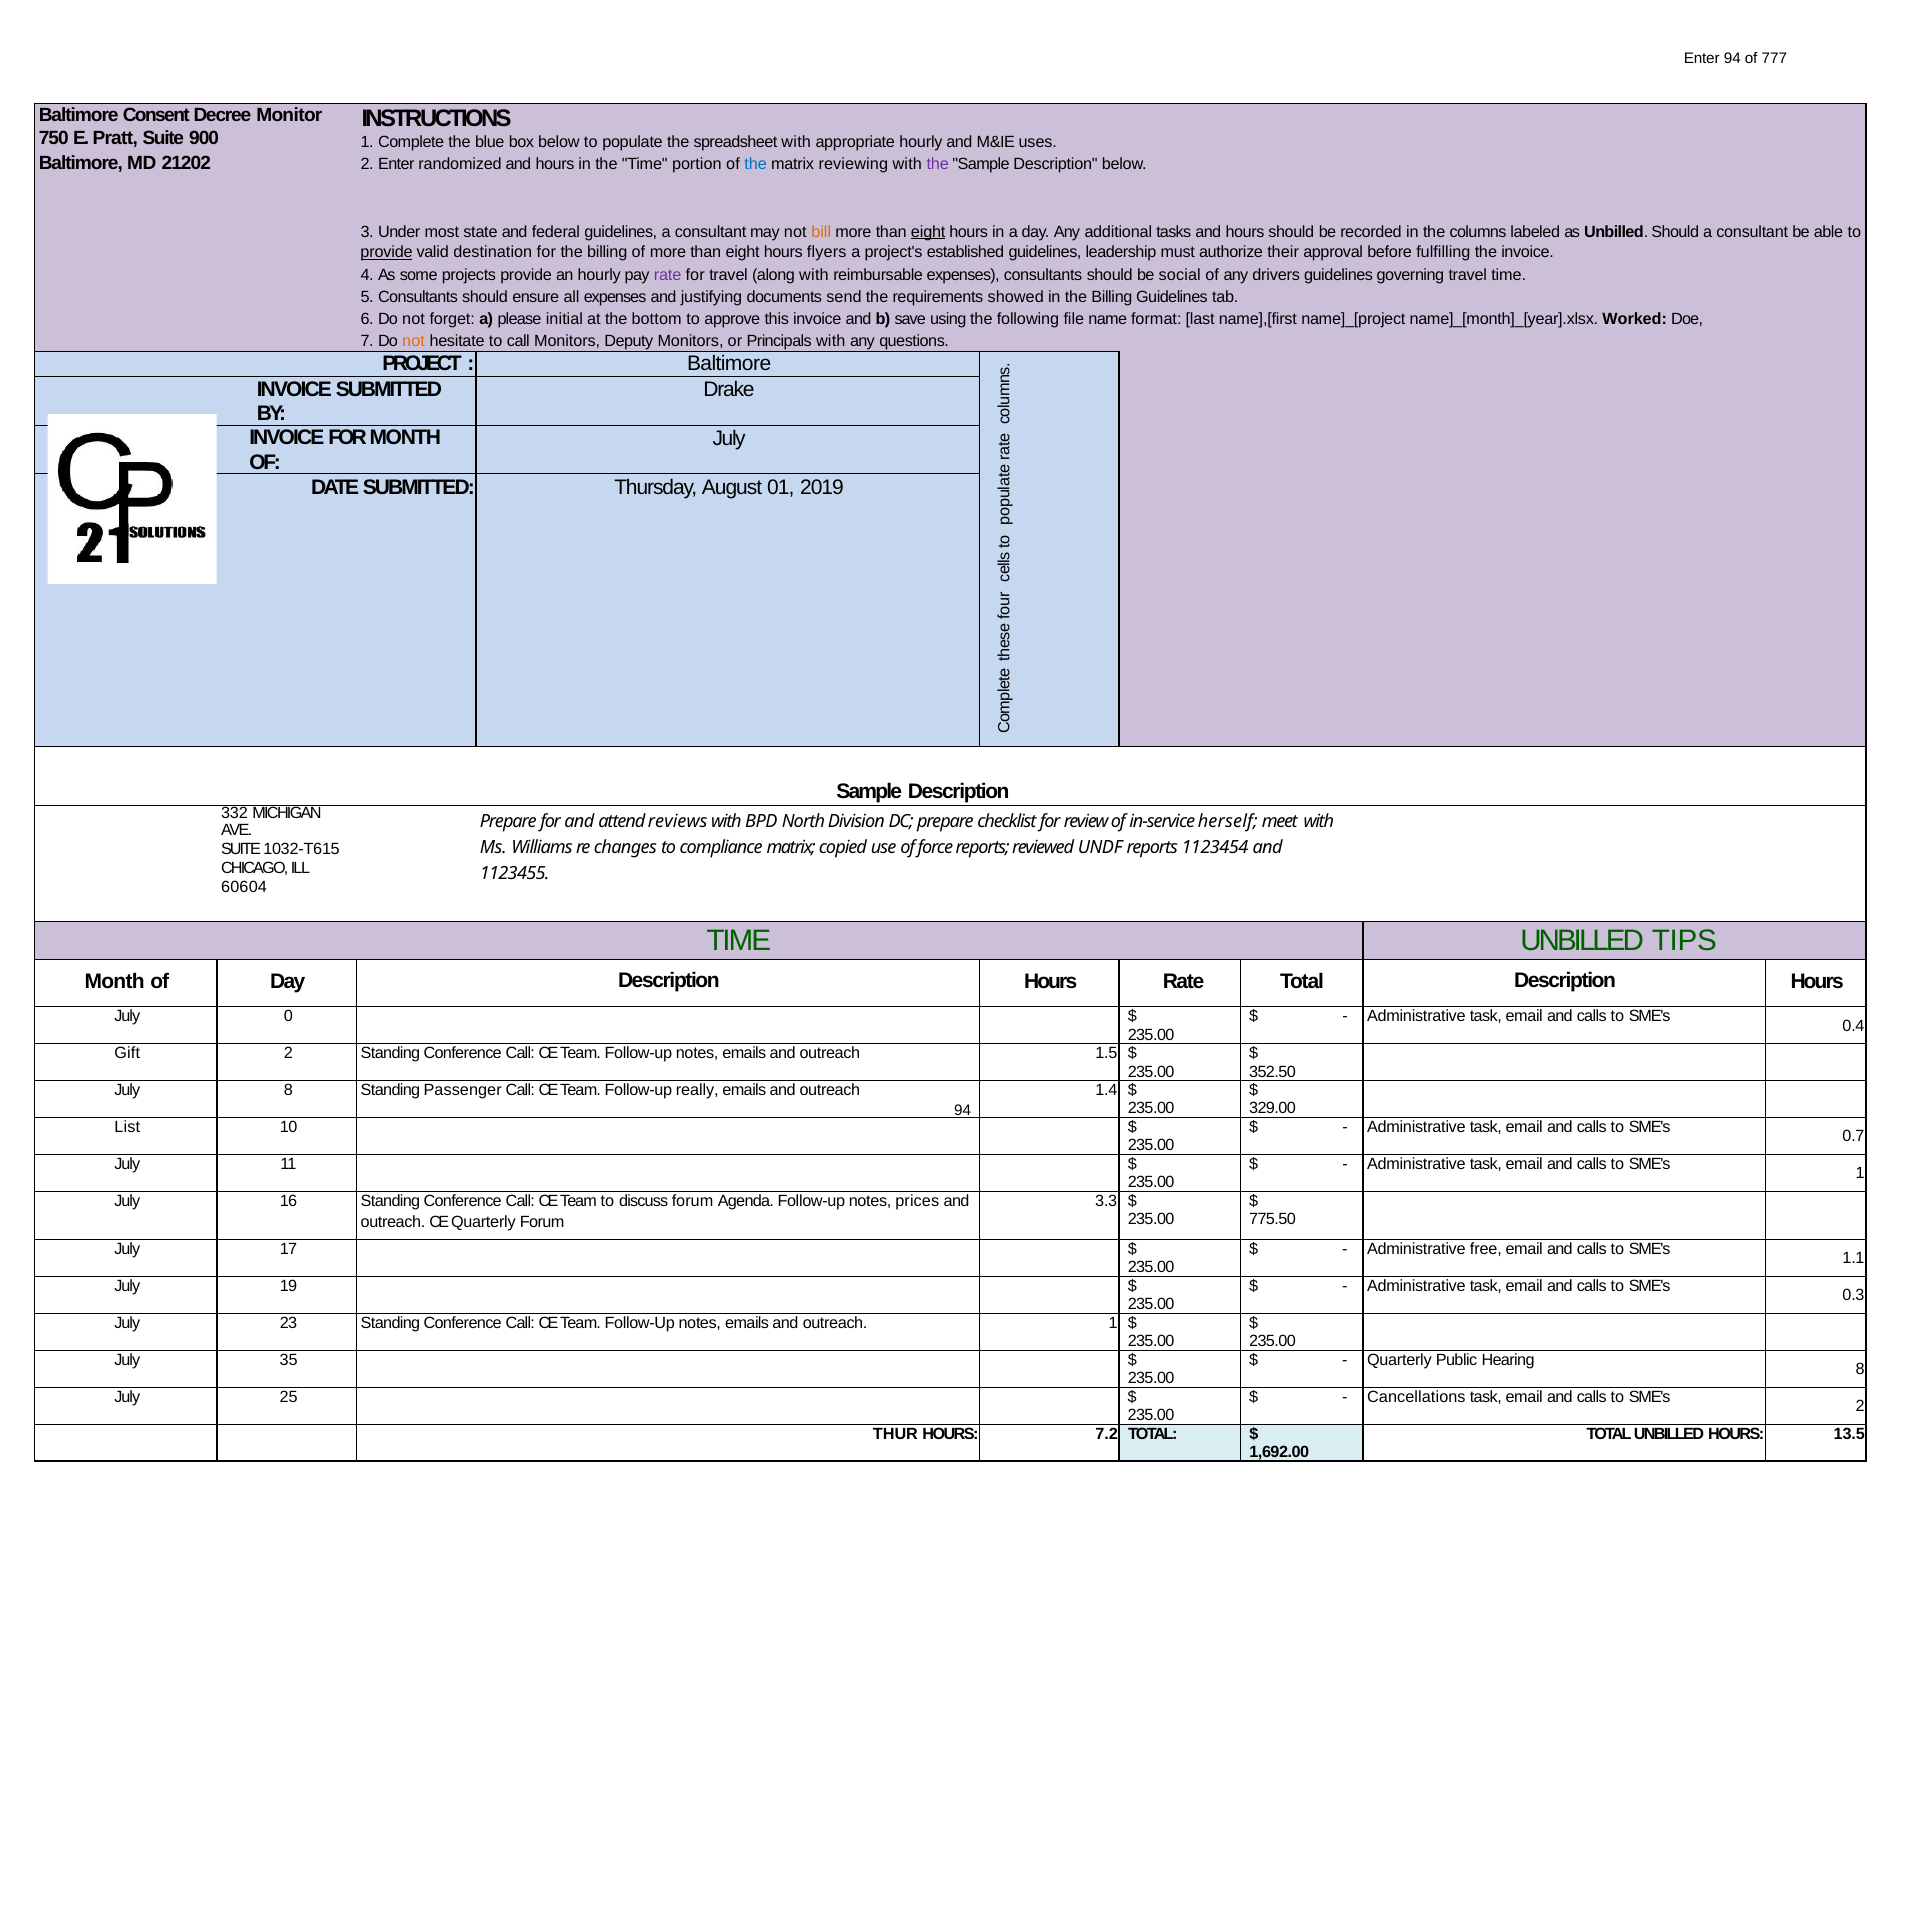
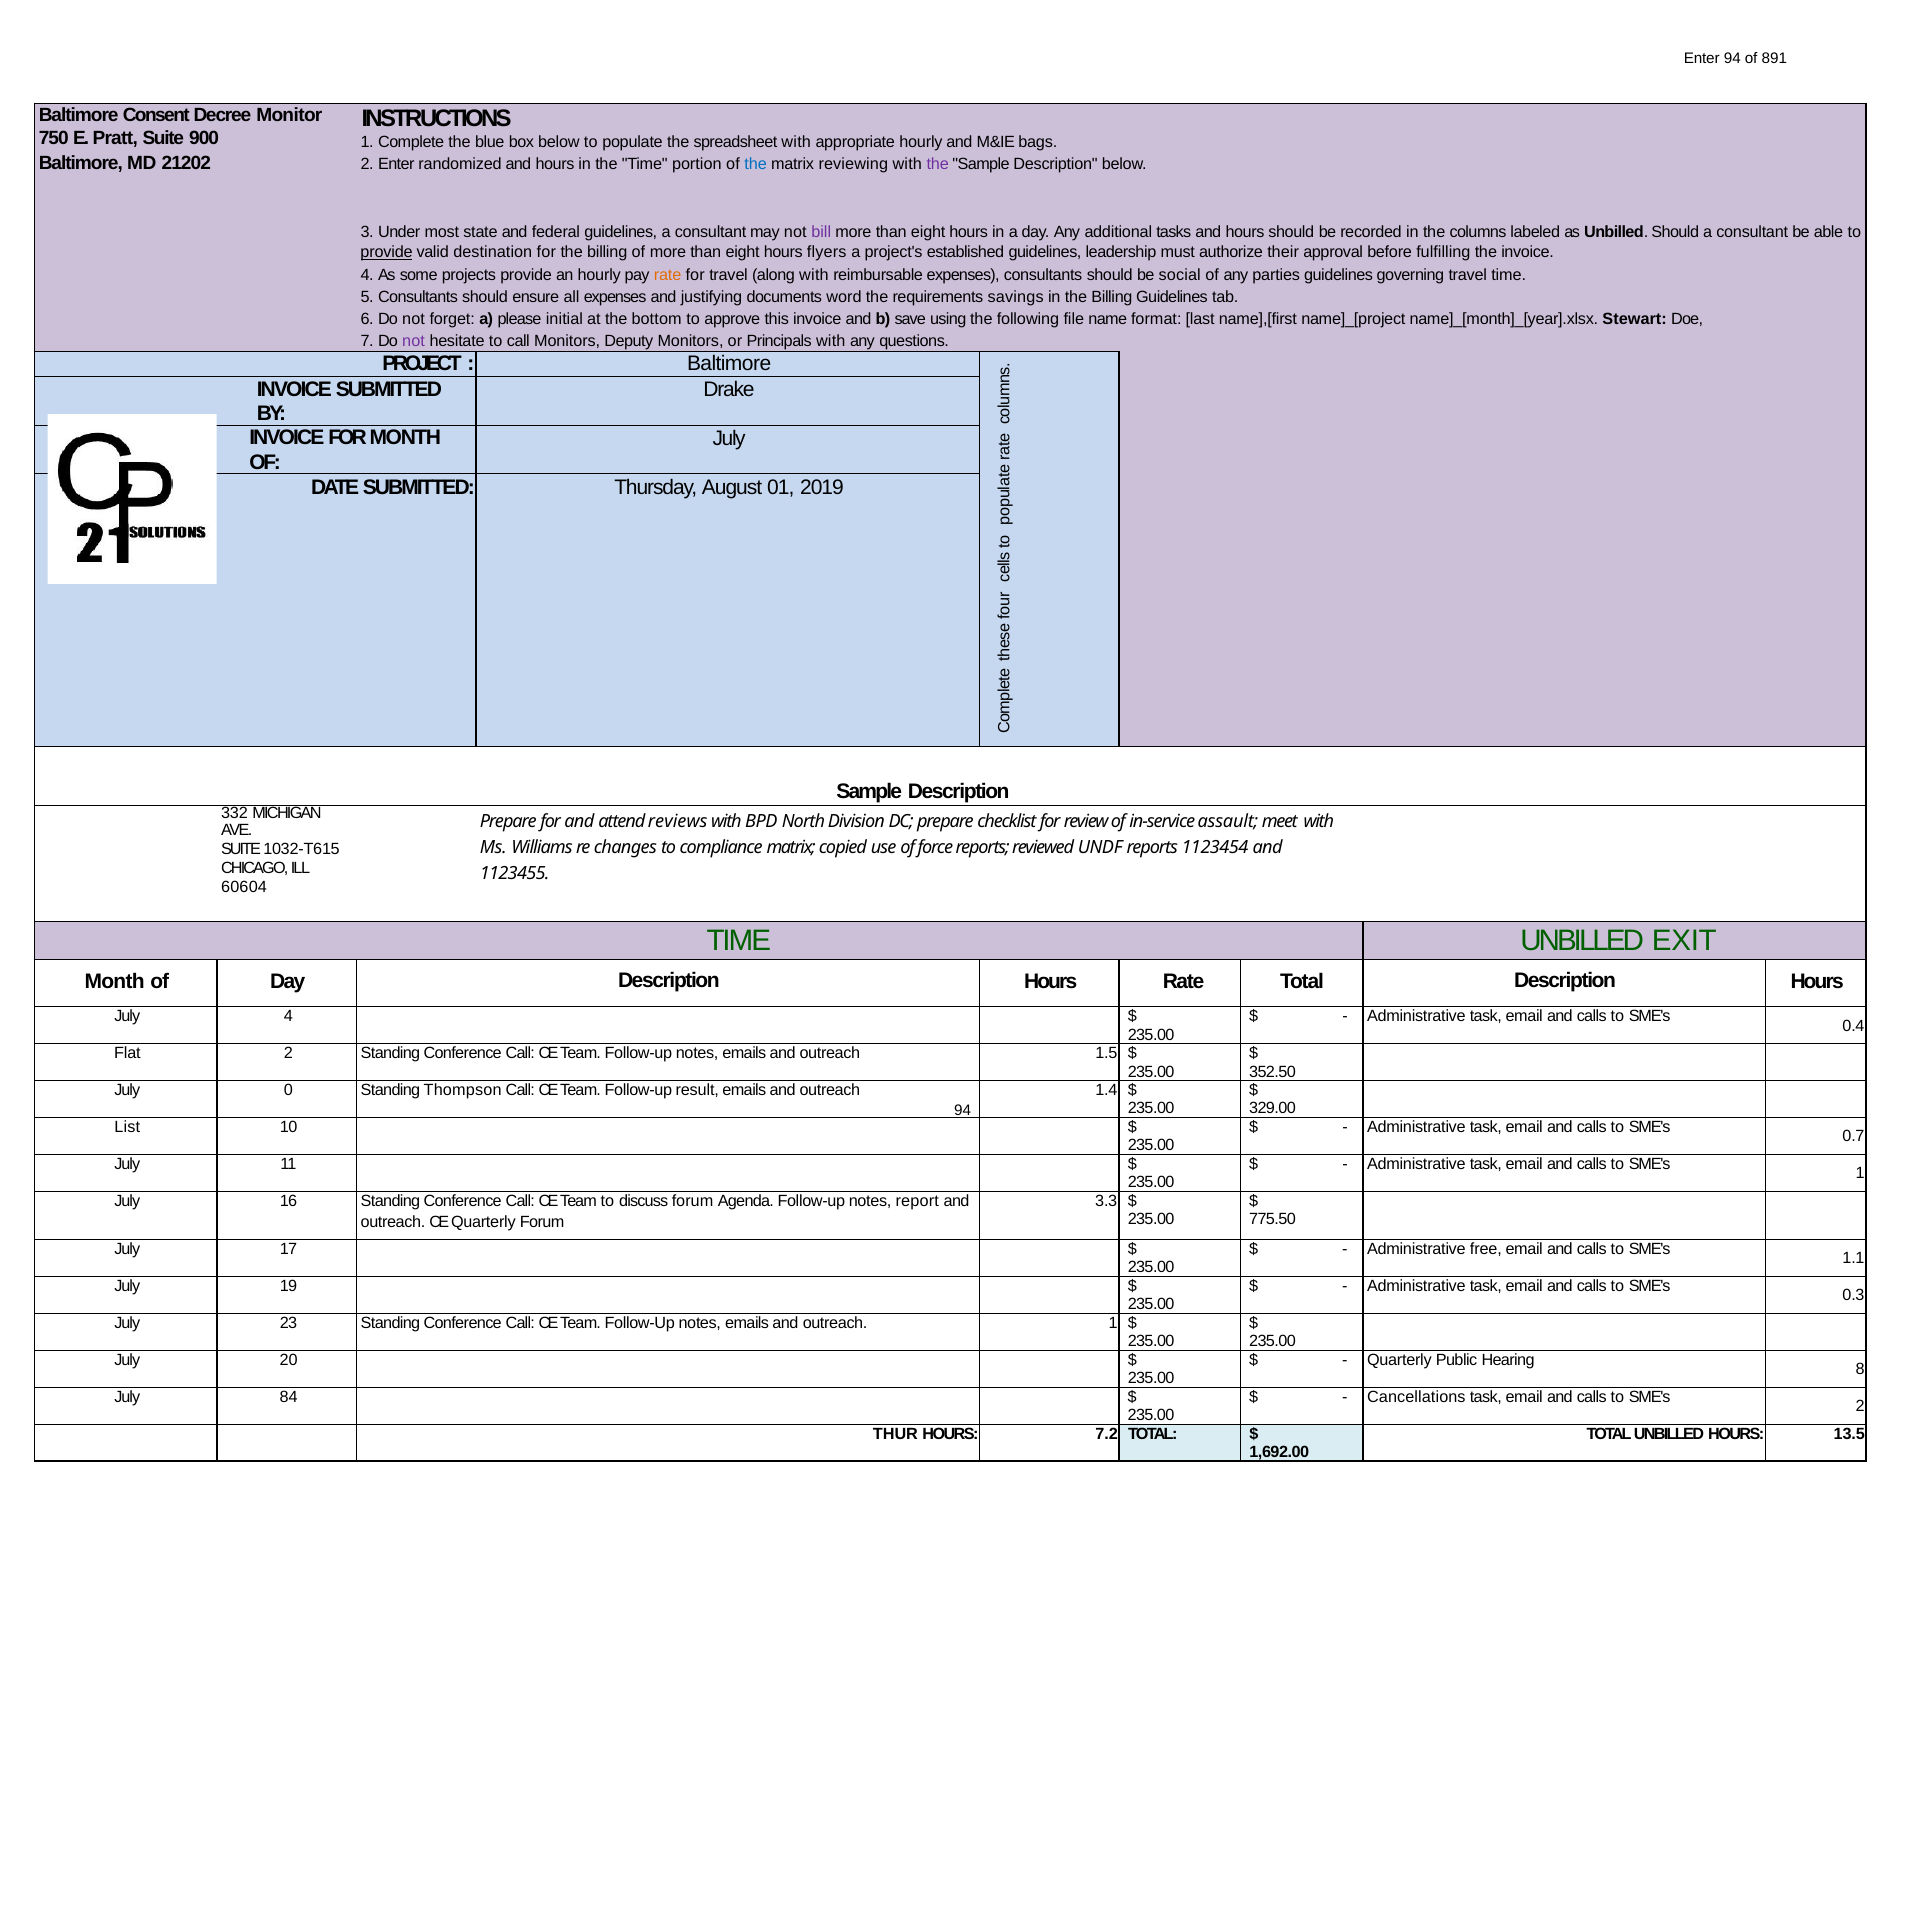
777: 777 -> 891
uses: uses -> bags
bill colour: orange -> purple
eight at (928, 232) underline: present -> none
rate at (668, 276) colour: purple -> orange
drivers: drivers -> parties
send: send -> word
showed: showed -> savings
Worked: Worked -> Stewart
not at (414, 341) colour: orange -> purple
herself: herself -> assault
TIPS: TIPS -> EXIT
July 0: 0 -> 4
Gift: Gift -> Flat
July 8: 8 -> 0
Passenger: Passenger -> Thompson
really: really -> result
prices: prices -> report
35: 35 -> 20
25: 25 -> 84
